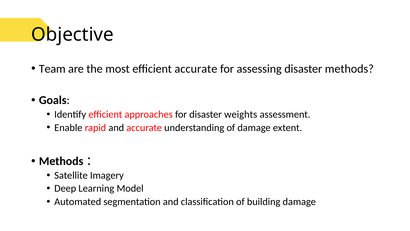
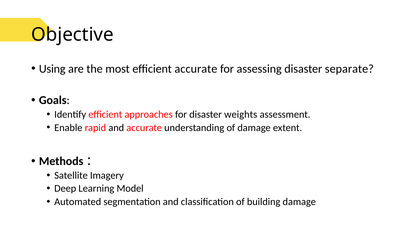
Team: Team -> Using
methods: methods -> separate
